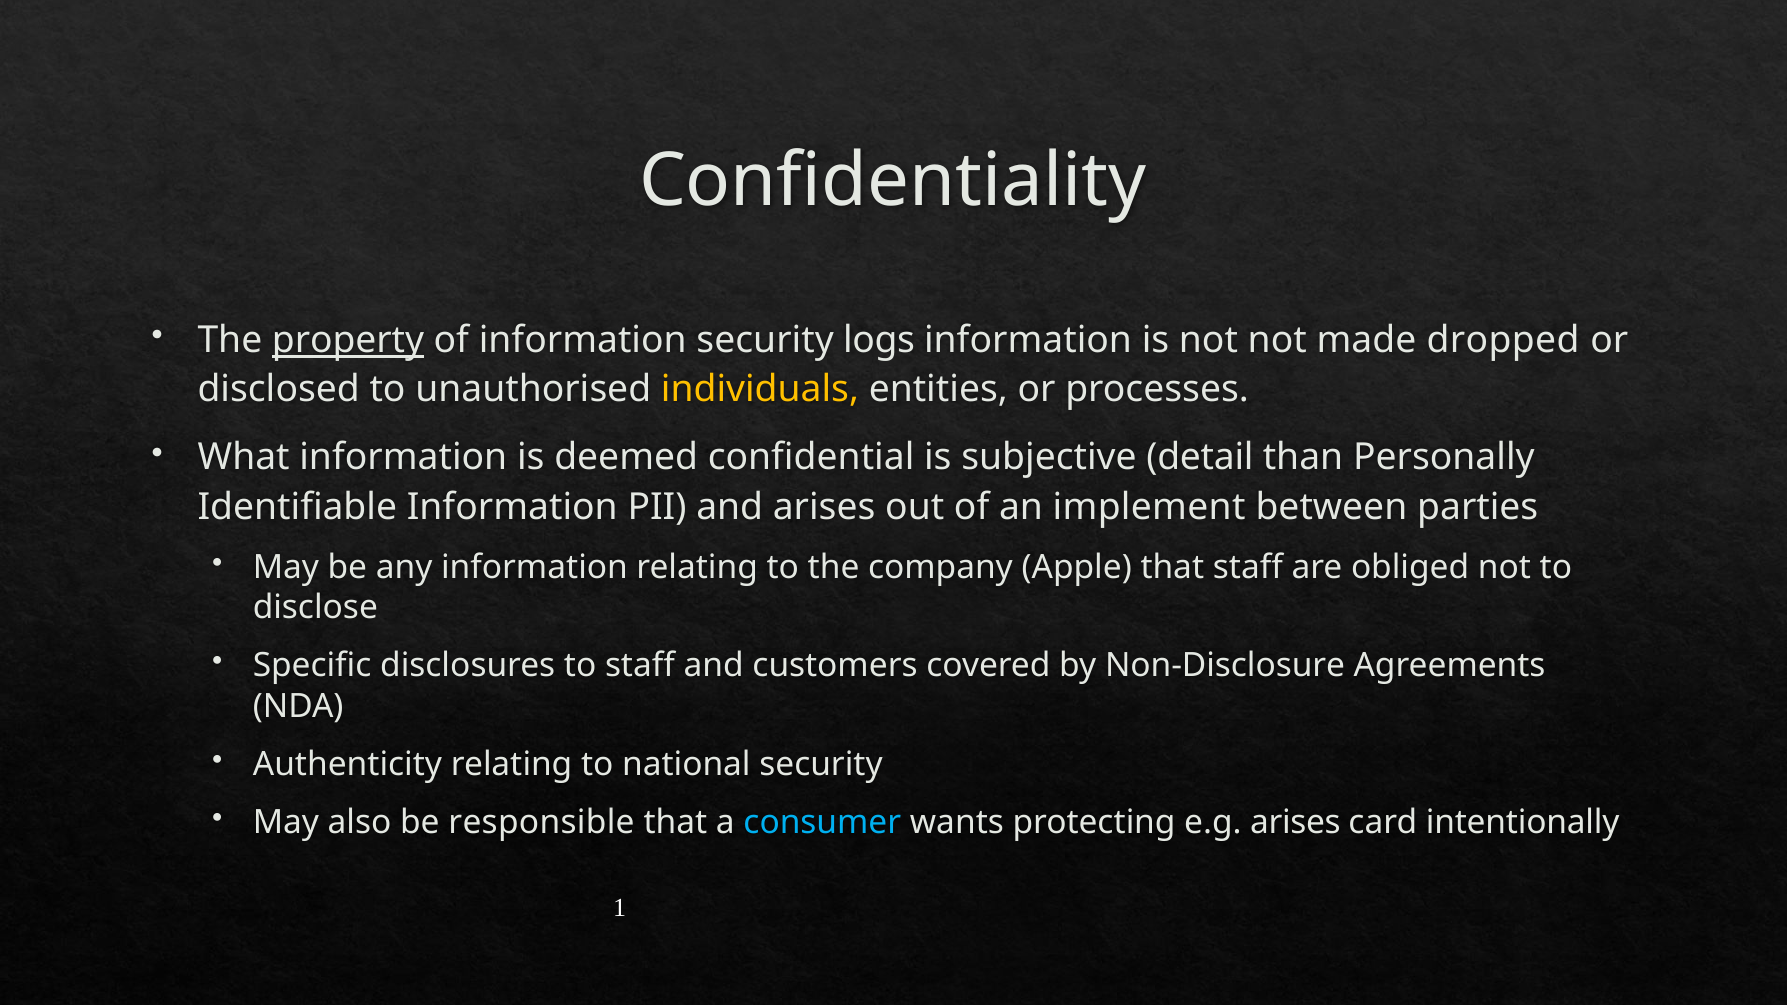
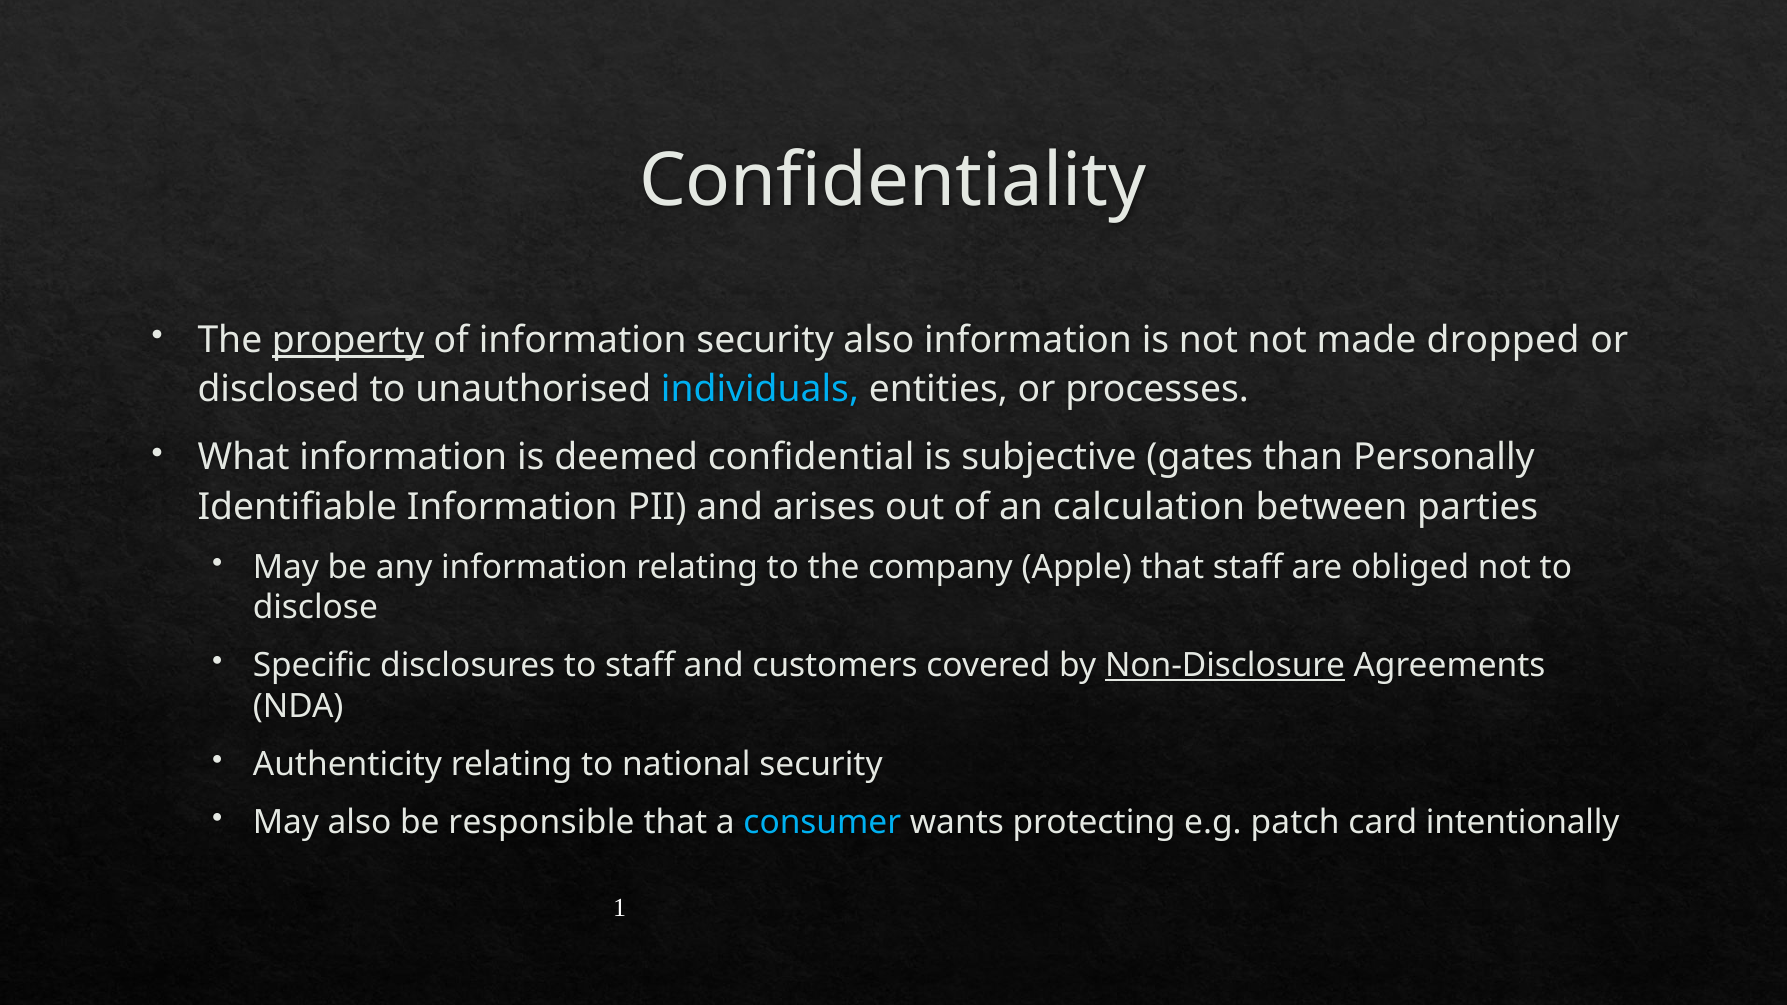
security logs: logs -> also
individuals colour: yellow -> light blue
detail: detail -> gates
implement: implement -> calculation
Non-Disclosure underline: none -> present
e.g arises: arises -> patch
